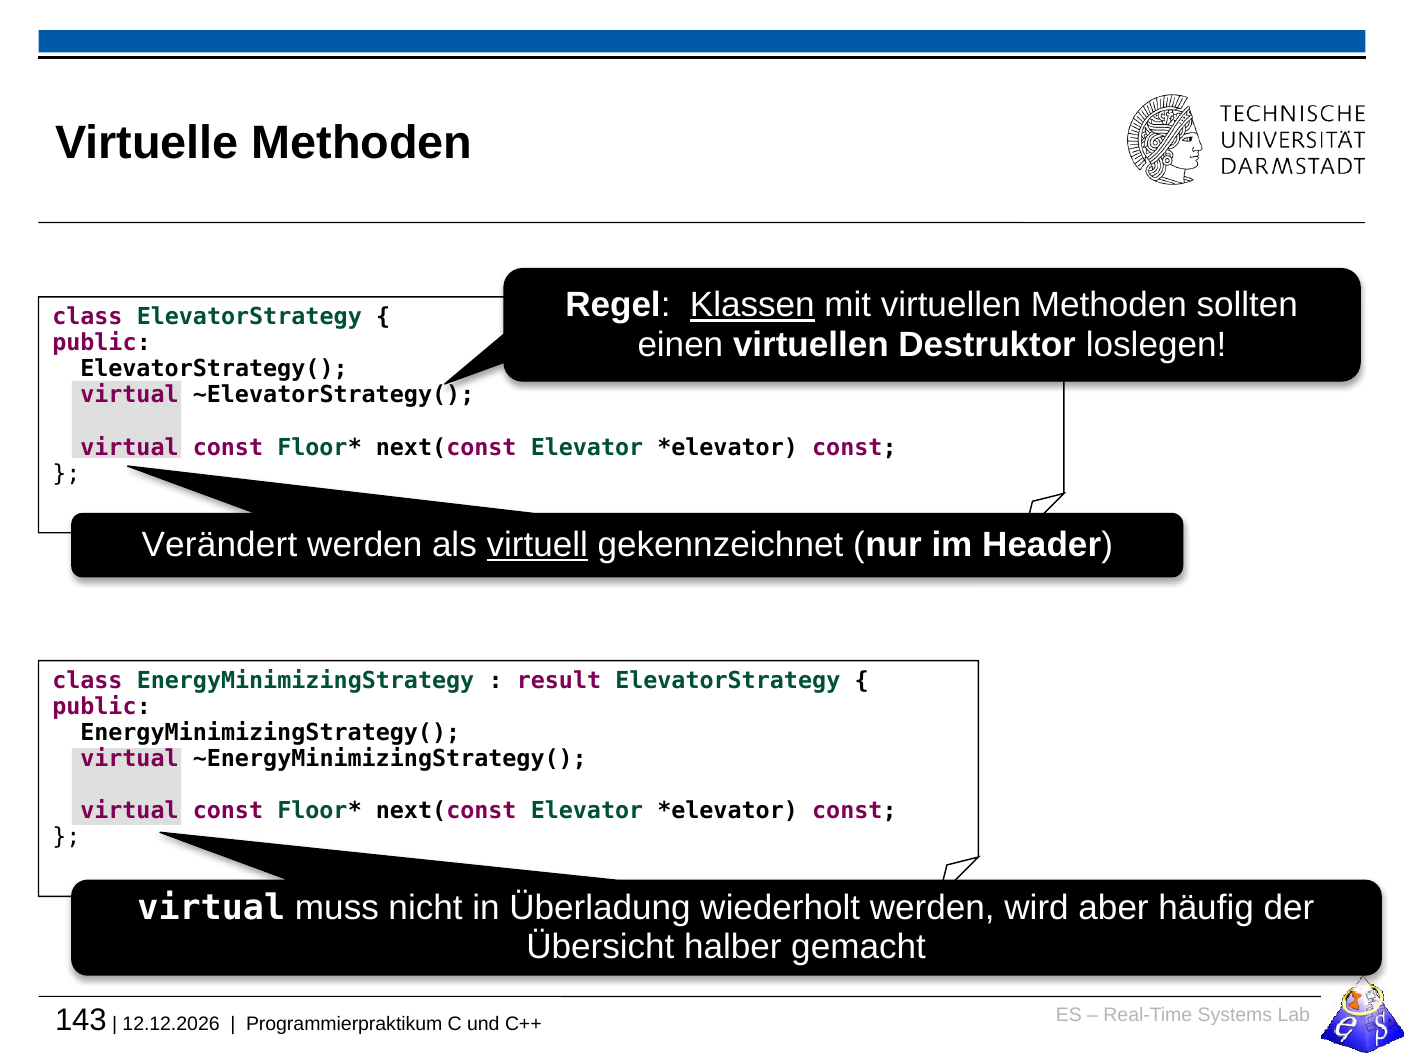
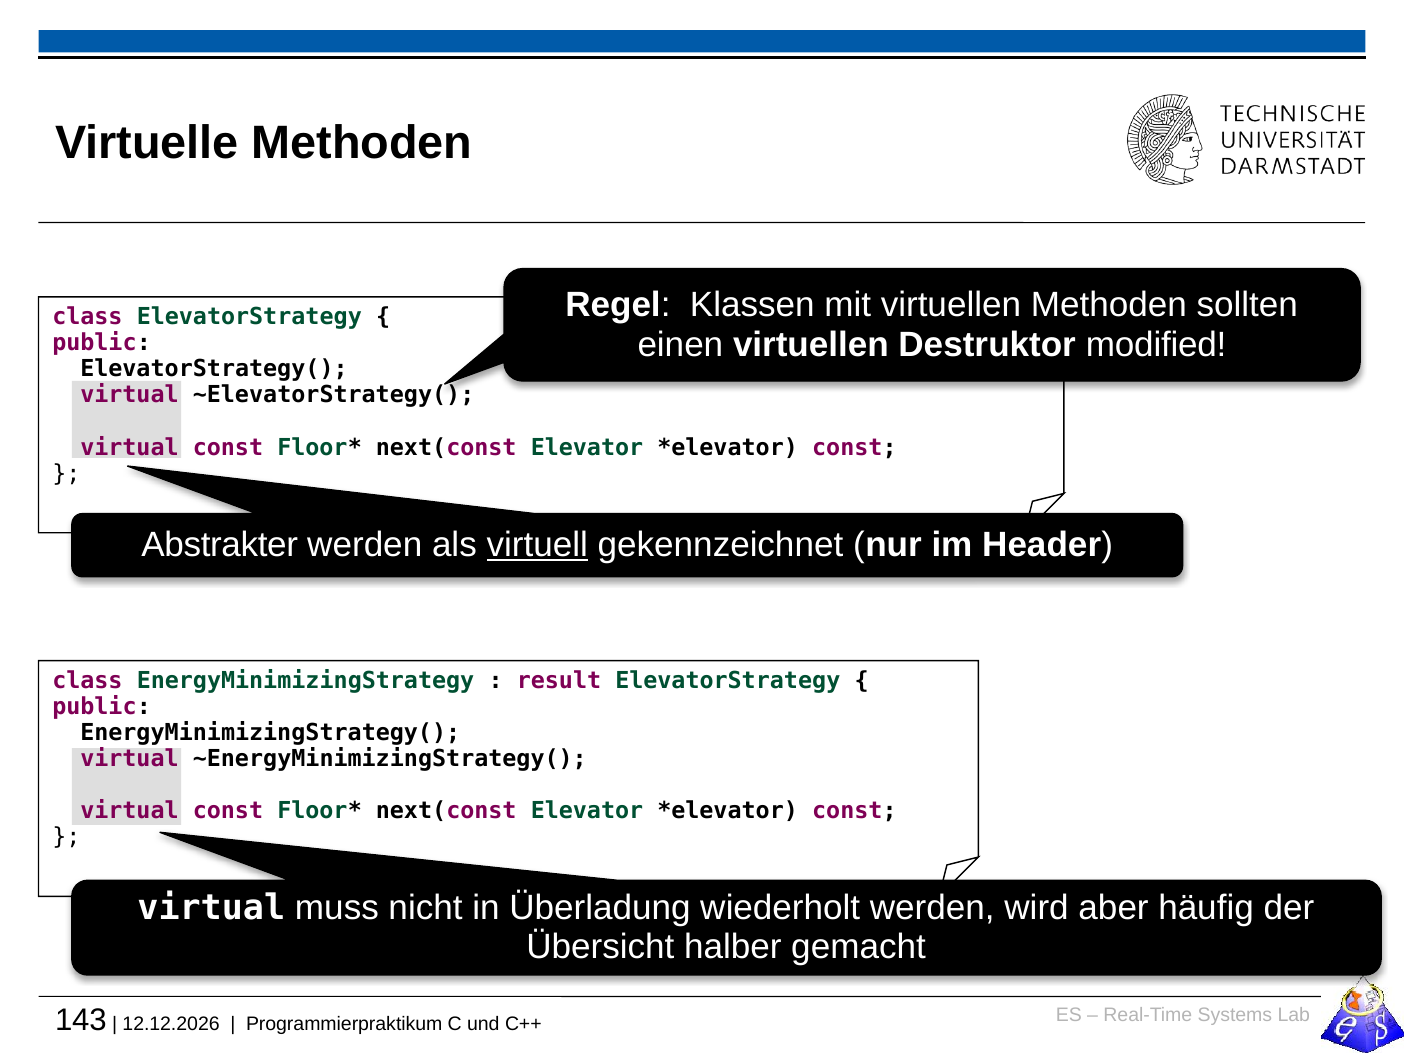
Klassen underline: present -> none
loslegen: loslegen -> modified
Verändert: Verändert -> Abstrakter
